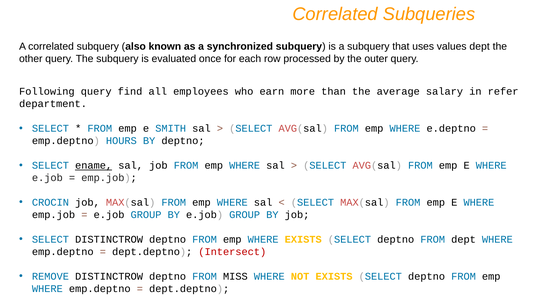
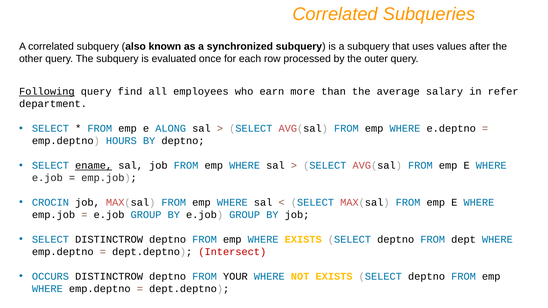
values dept: dept -> after
Following underline: none -> present
SMITH: SMITH -> ALONG
REMOVE: REMOVE -> OCCURS
MISS: MISS -> YOUR
